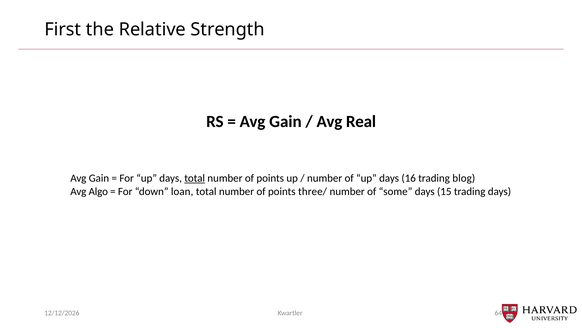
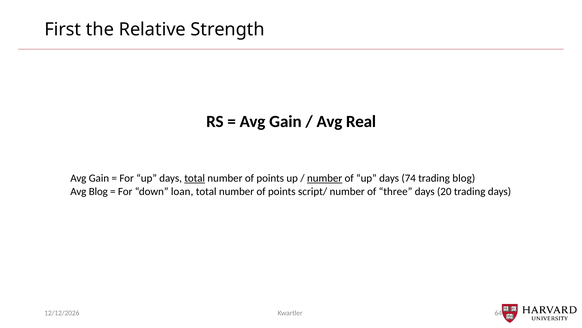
number at (325, 178) underline: none -> present
16: 16 -> 74
Avg Algo: Algo -> Blog
three/: three/ -> script/
some: some -> three
15: 15 -> 20
